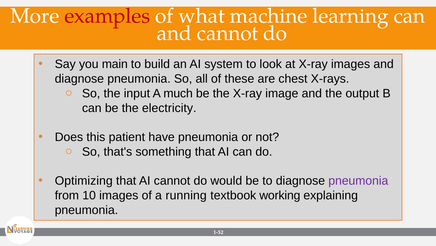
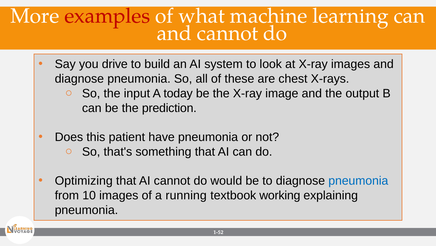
main: main -> drive
much: much -> today
electricity: electricity -> prediction
pneumonia at (358, 180) colour: purple -> blue
